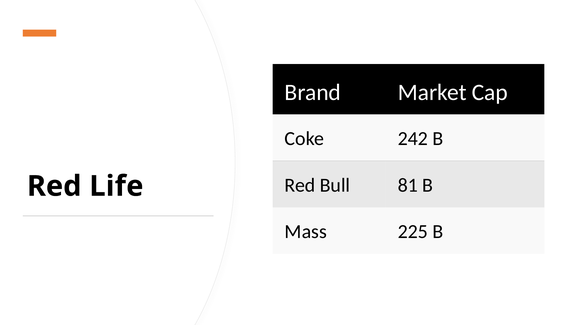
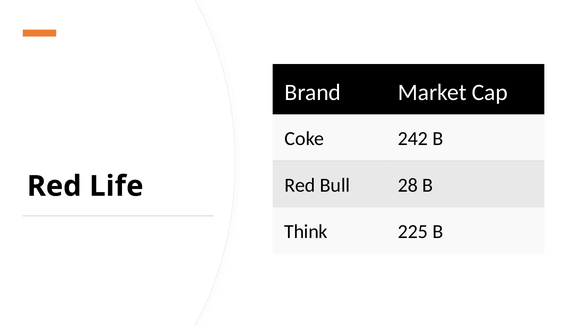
81: 81 -> 28
Mass: Mass -> Think
